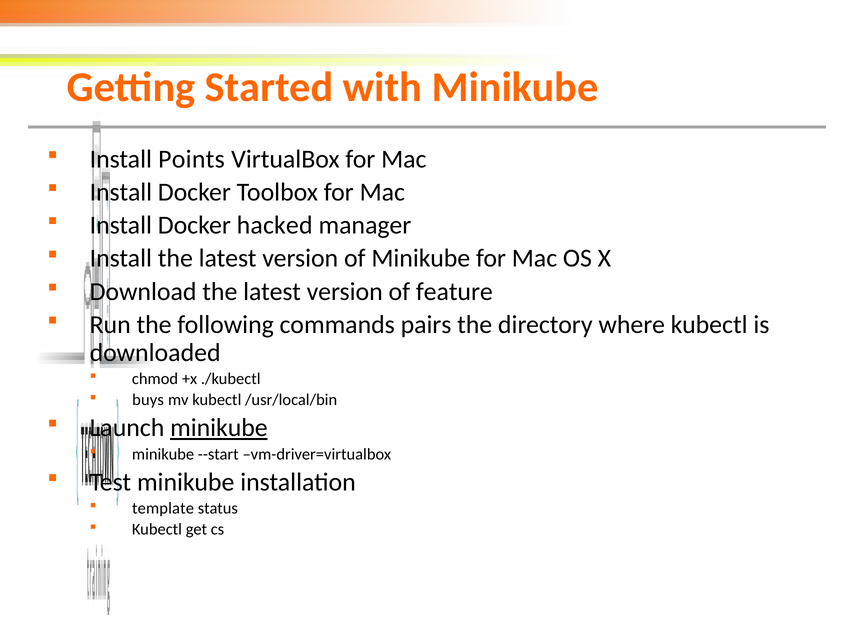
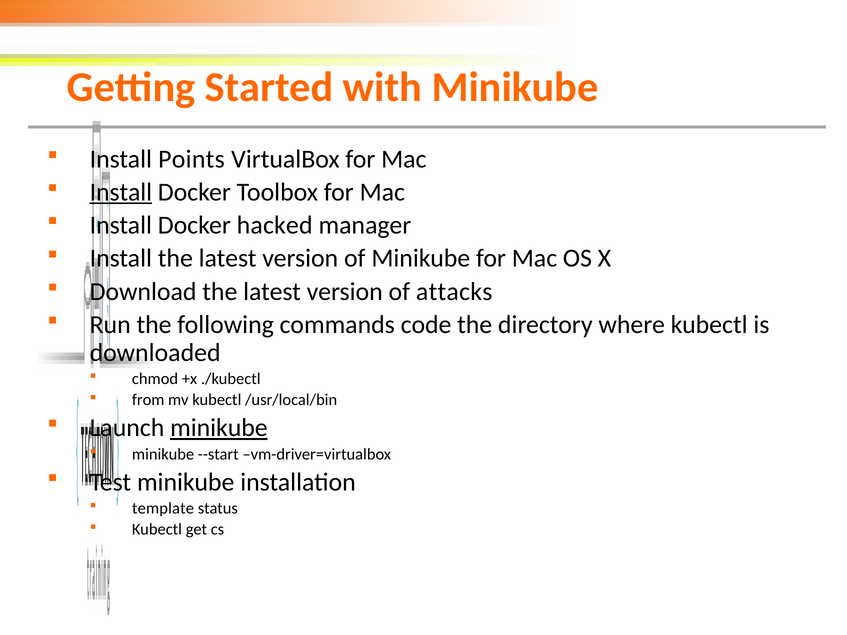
Install at (121, 192) underline: none -> present
feature: feature -> attacks
pairs: pairs -> code
buys: buys -> from
